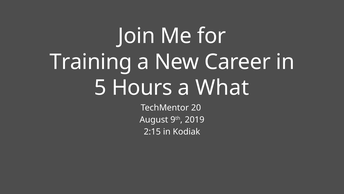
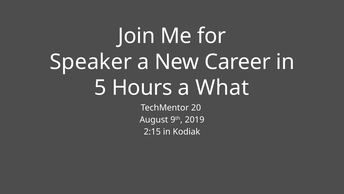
Training: Training -> Speaker
